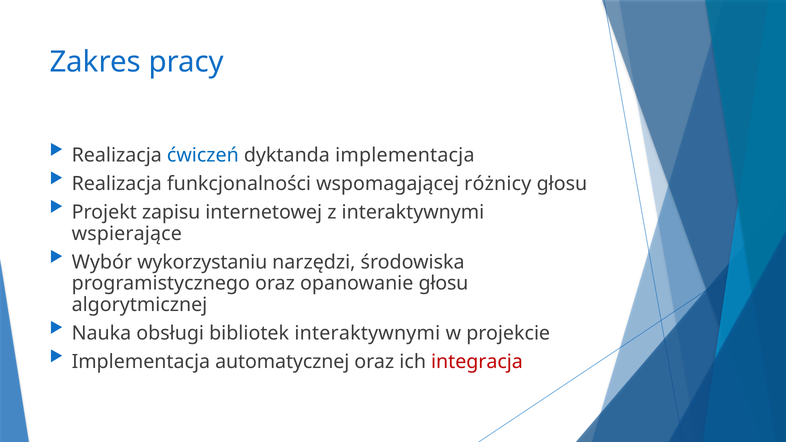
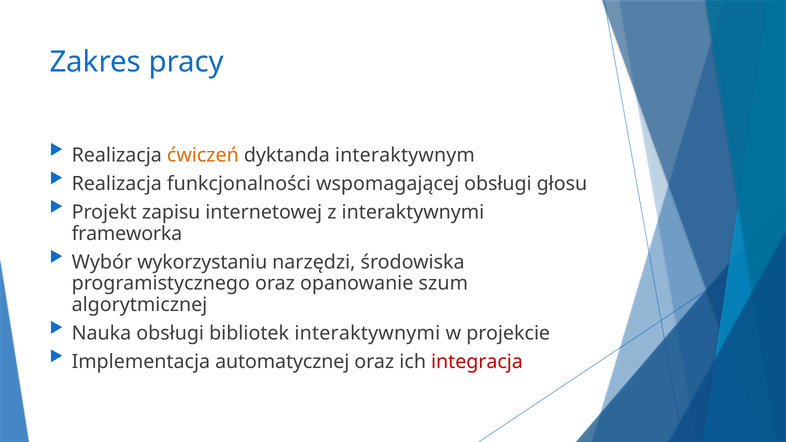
ćwiczeń colour: blue -> orange
dyktanda implementacja: implementacja -> interaktywnym
wspomagającej różnicy: różnicy -> obsługi
wspierające: wspierające -> frameworka
opanowanie głosu: głosu -> szum
